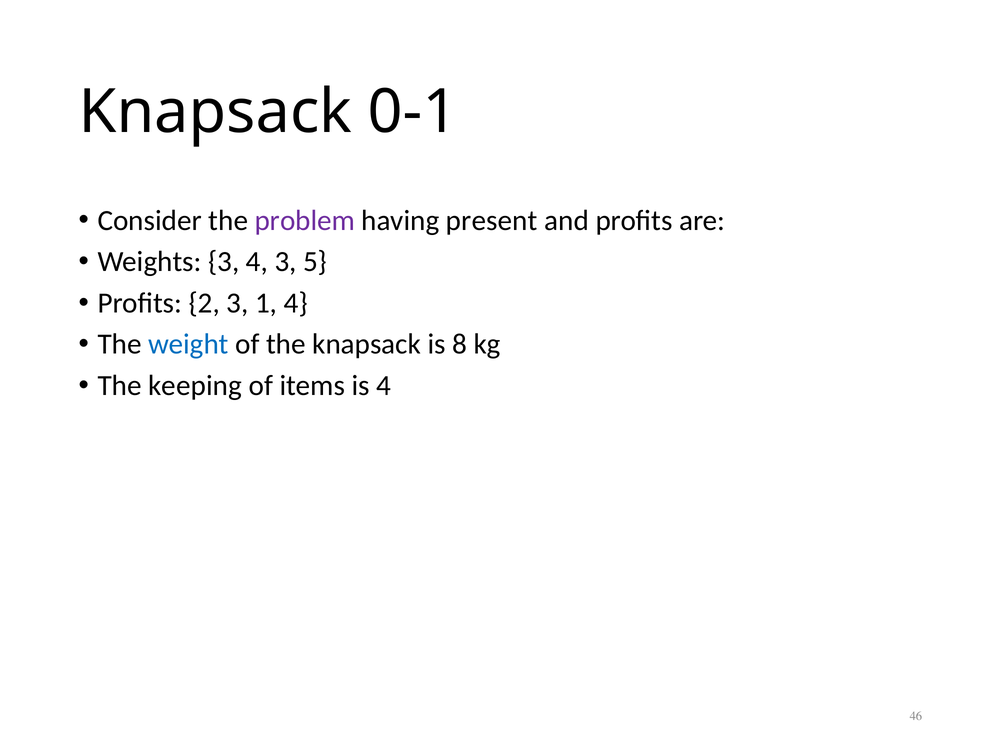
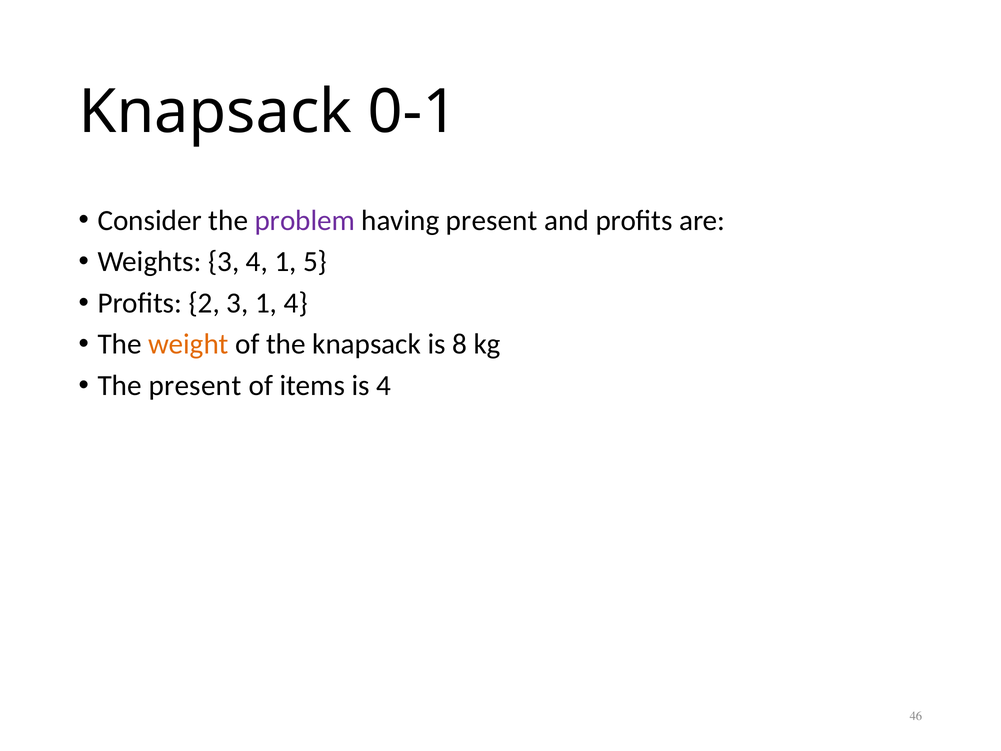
4 3: 3 -> 1
weight colour: blue -> orange
The keeping: keeping -> present
